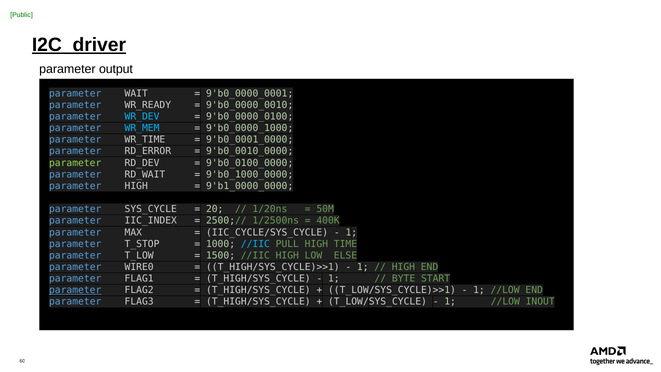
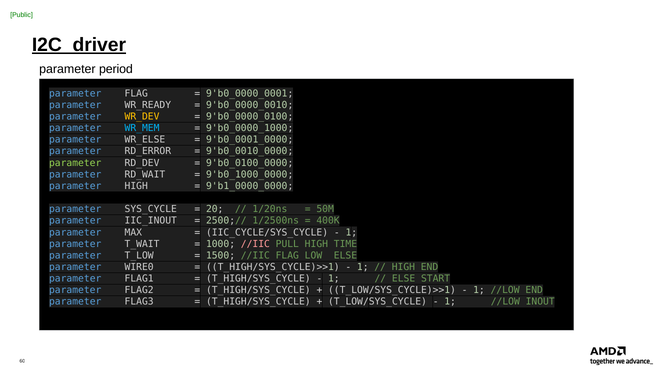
output: output -> period
parameter WAIT: WAIT -> FLAG
WR_DEV colour: light blue -> yellow
WR_TIME: WR_TIME -> WR_ELSE
IIC_INDEX: IIC_INDEX -> IIC_INOUT
T_STOP: T_STOP -> T_WAIT
//IIC at (255, 244) colour: light blue -> pink
//IIC HIGH: HIGH -> FLAG
BYTE at (404, 278): BYTE -> ELSE
parameter at (75, 290) underline: present -> none
